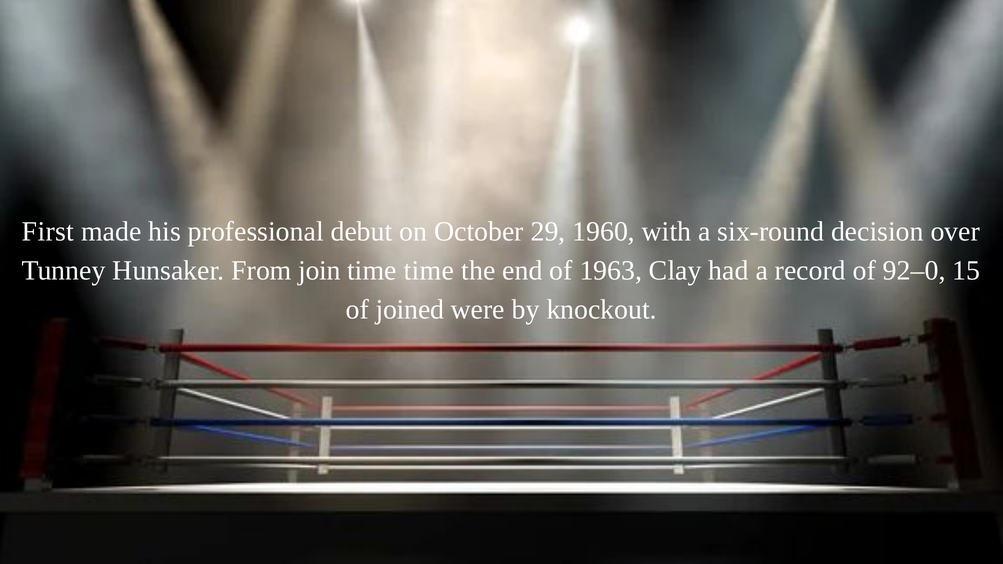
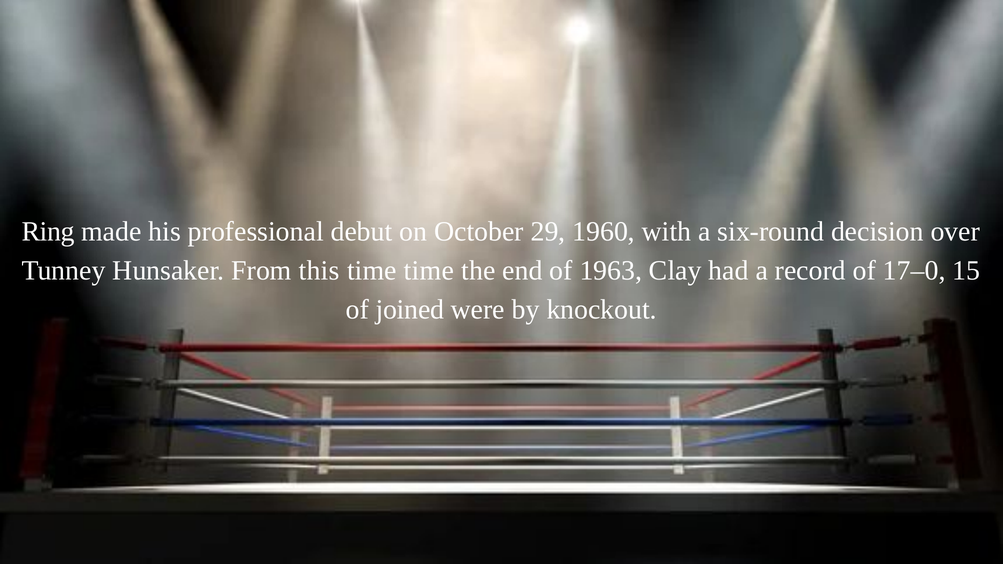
First: First -> Ring
join: join -> this
92–0: 92–0 -> 17–0
